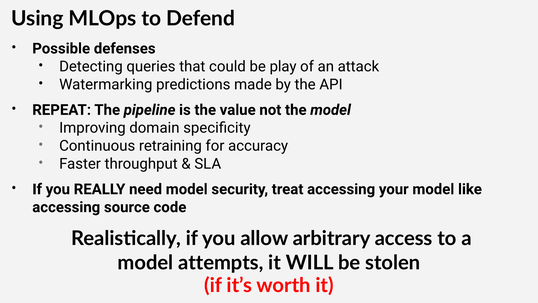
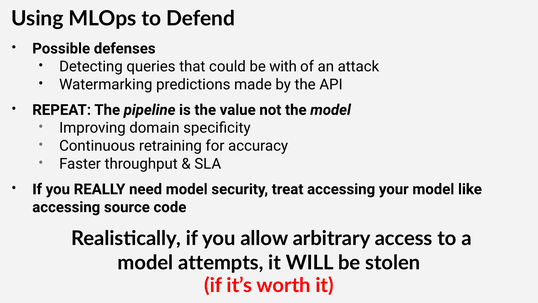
play: play -> with
